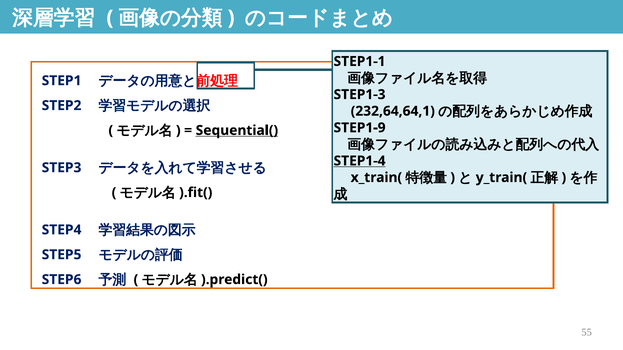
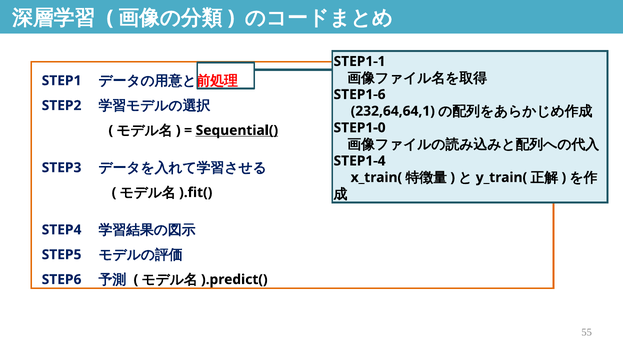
STEP1-3: STEP1-3 -> STEP1-6
STEP1-9: STEP1-9 -> STEP1-0
STEP1-4 underline: present -> none
